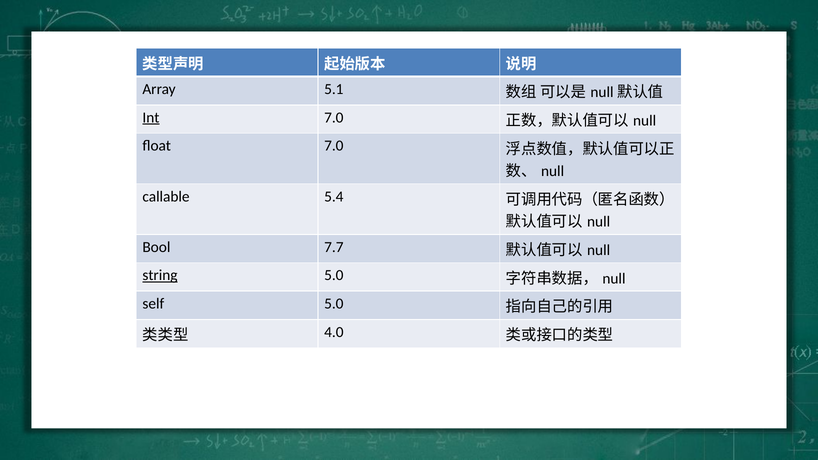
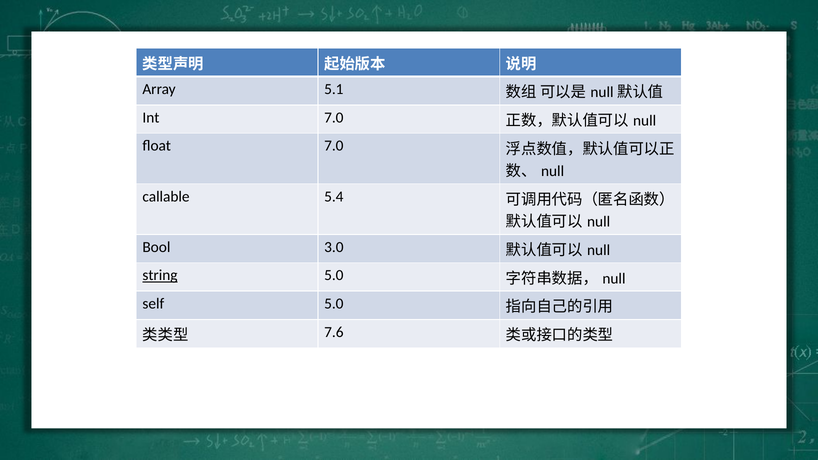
Int underline: present -> none
7.7: 7.7 -> 3.0
4.0: 4.0 -> 7.6
